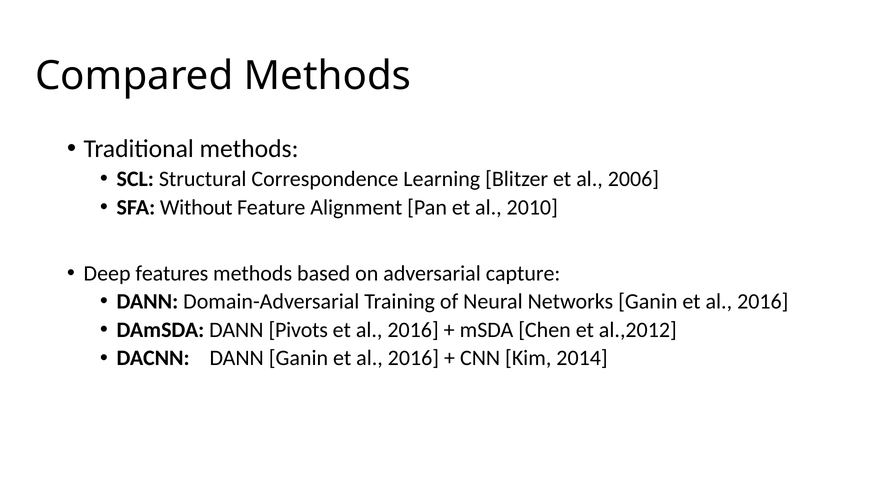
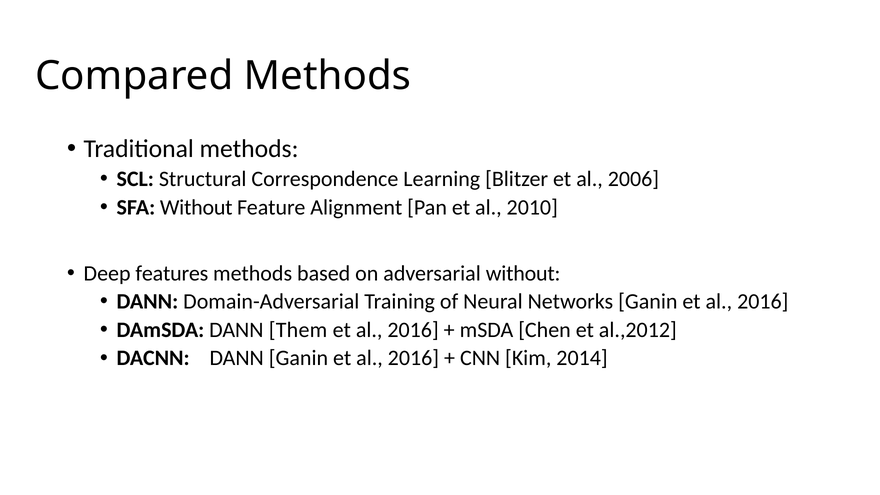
adversarial capture: capture -> without
Pivots: Pivots -> Them
